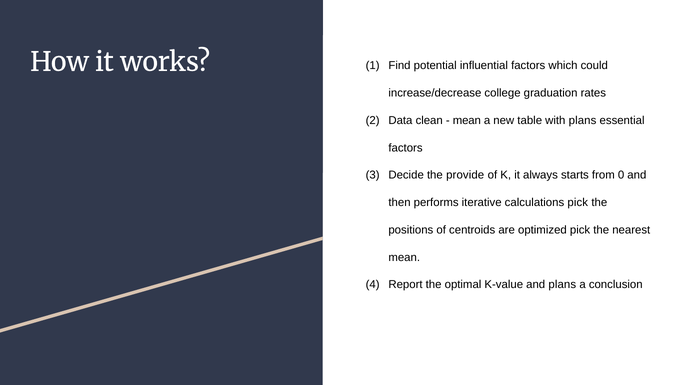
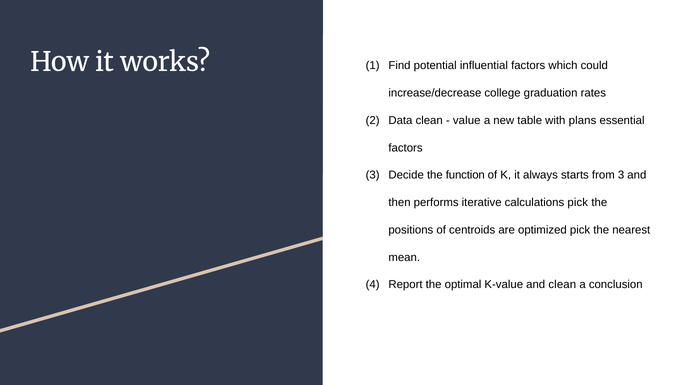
mean at (467, 120): mean -> value
provide: provide -> function
from 0: 0 -> 3
and plans: plans -> clean
